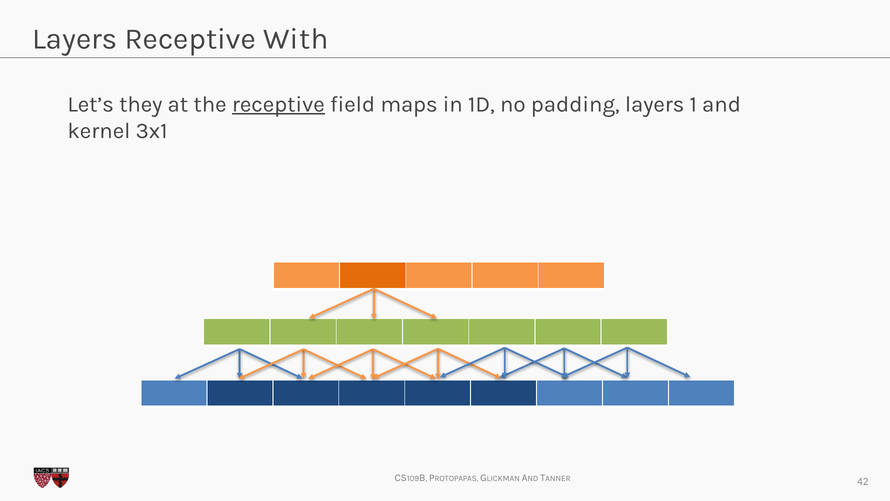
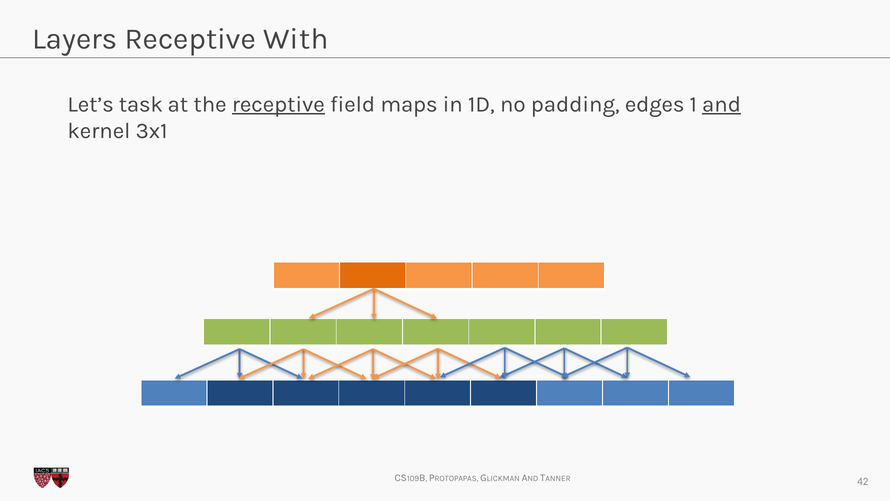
they: they -> task
padding layers: layers -> edges
and at (722, 104) underline: none -> present
